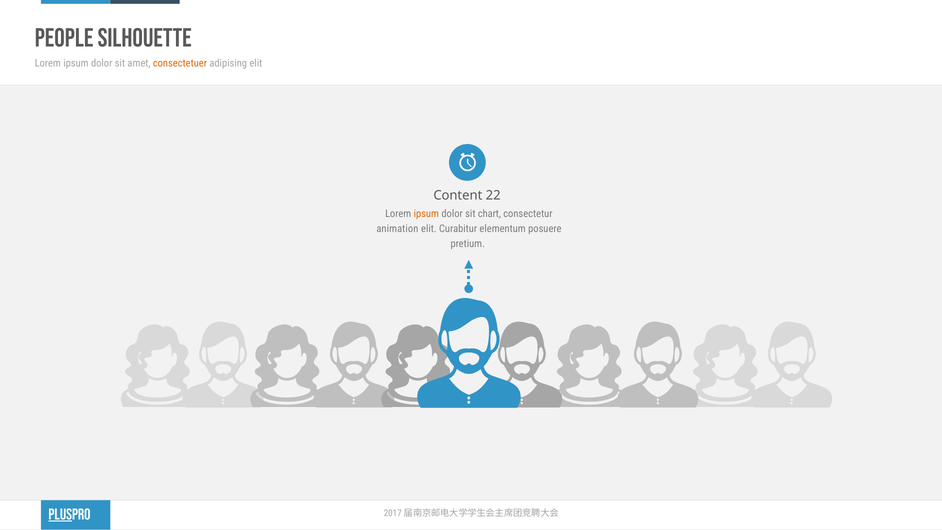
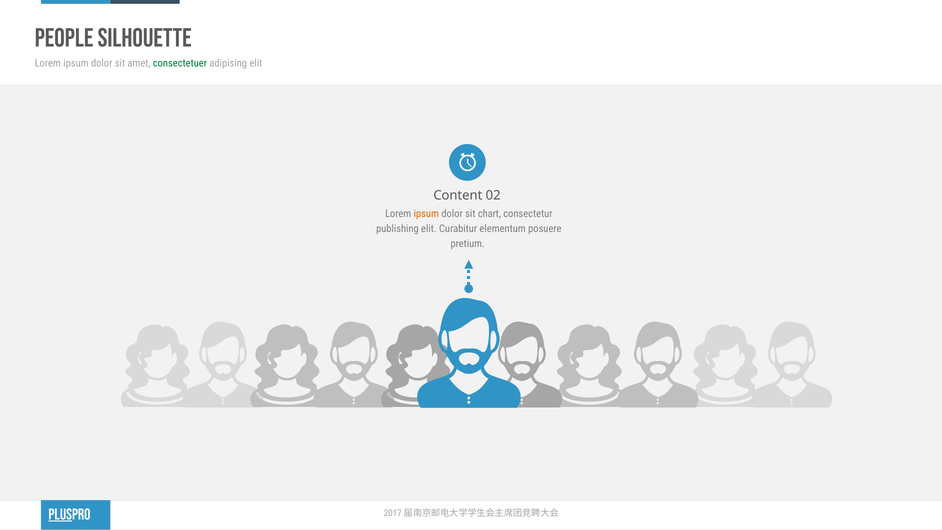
consectetuer colour: orange -> green
22: 22 -> 02
animation: animation -> publishing
